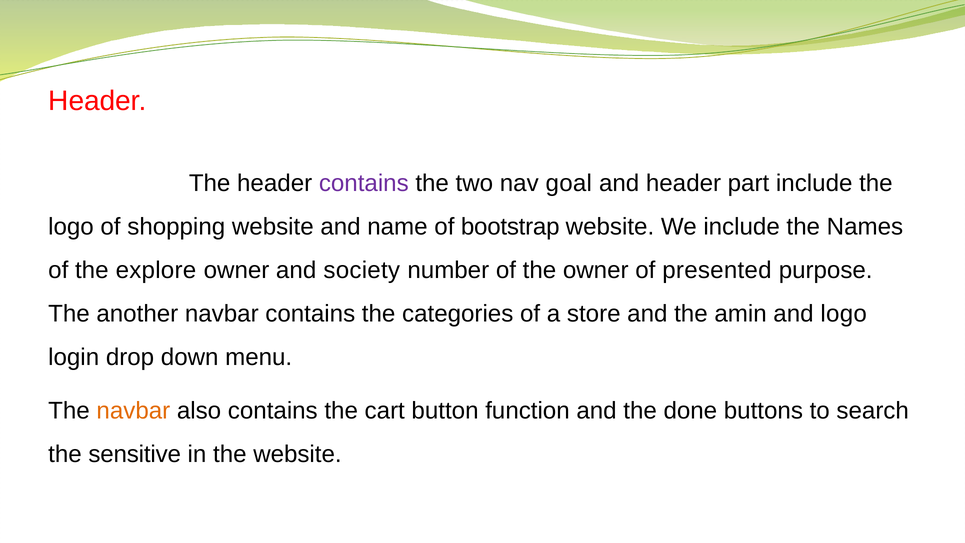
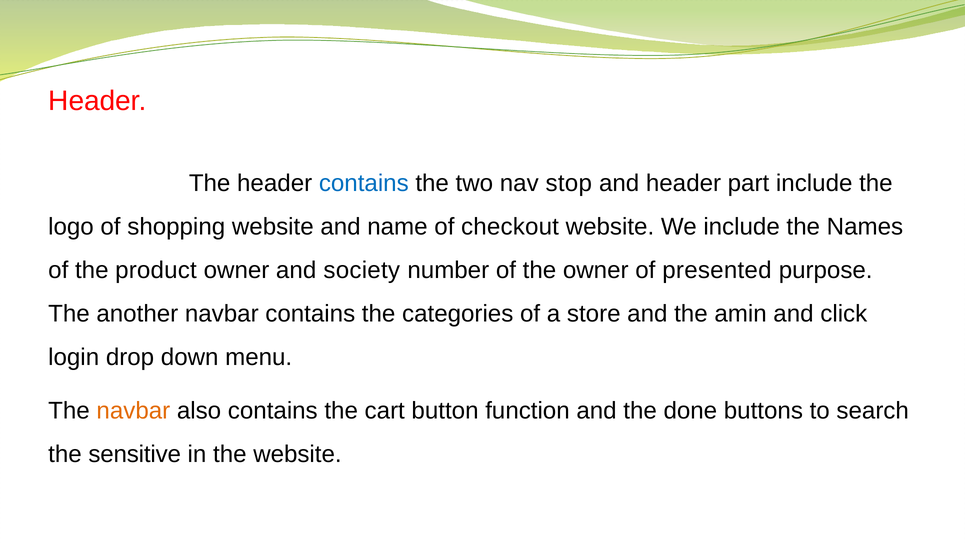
contains at (364, 183) colour: purple -> blue
goal: goal -> stop
bootstrap: bootstrap -> checkout
explore: explore -> product
and logo: logo -> click
